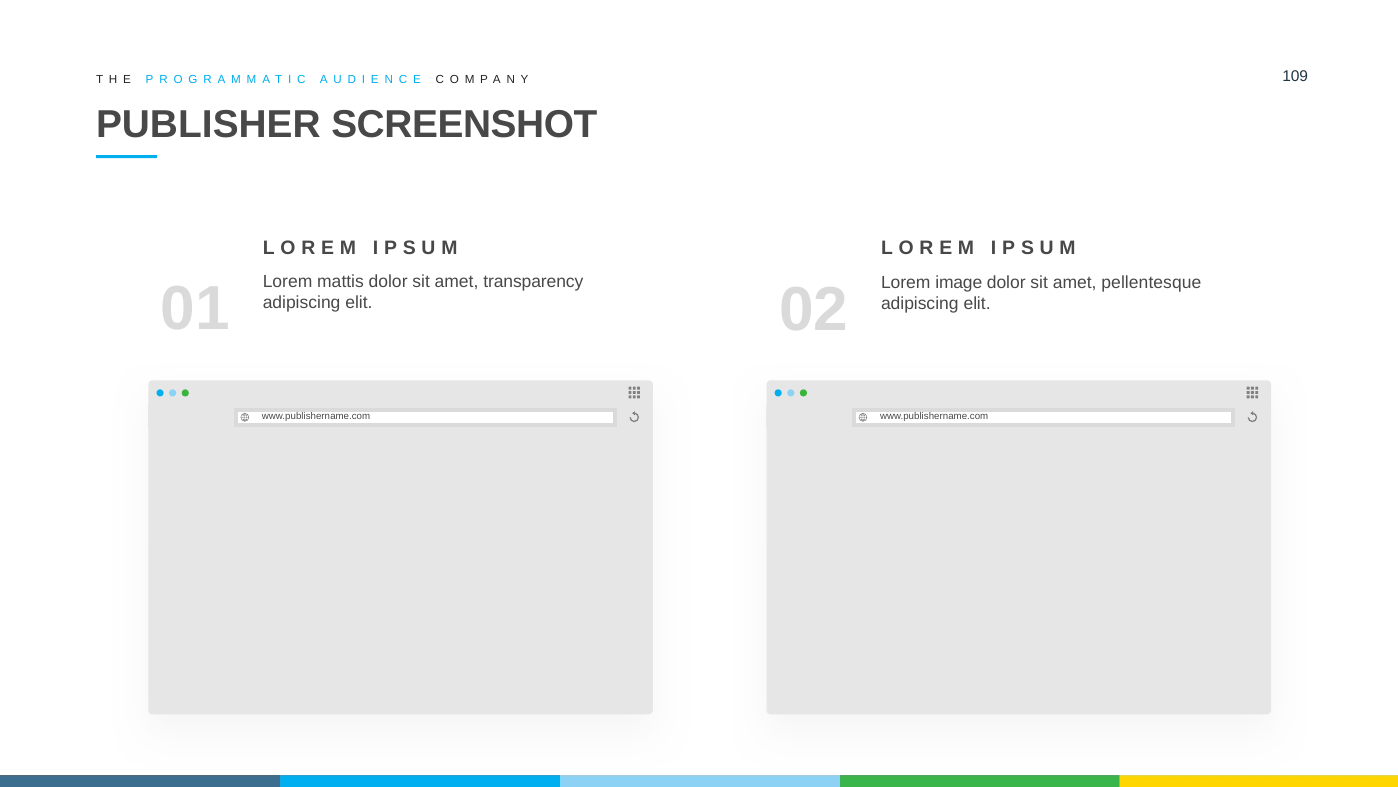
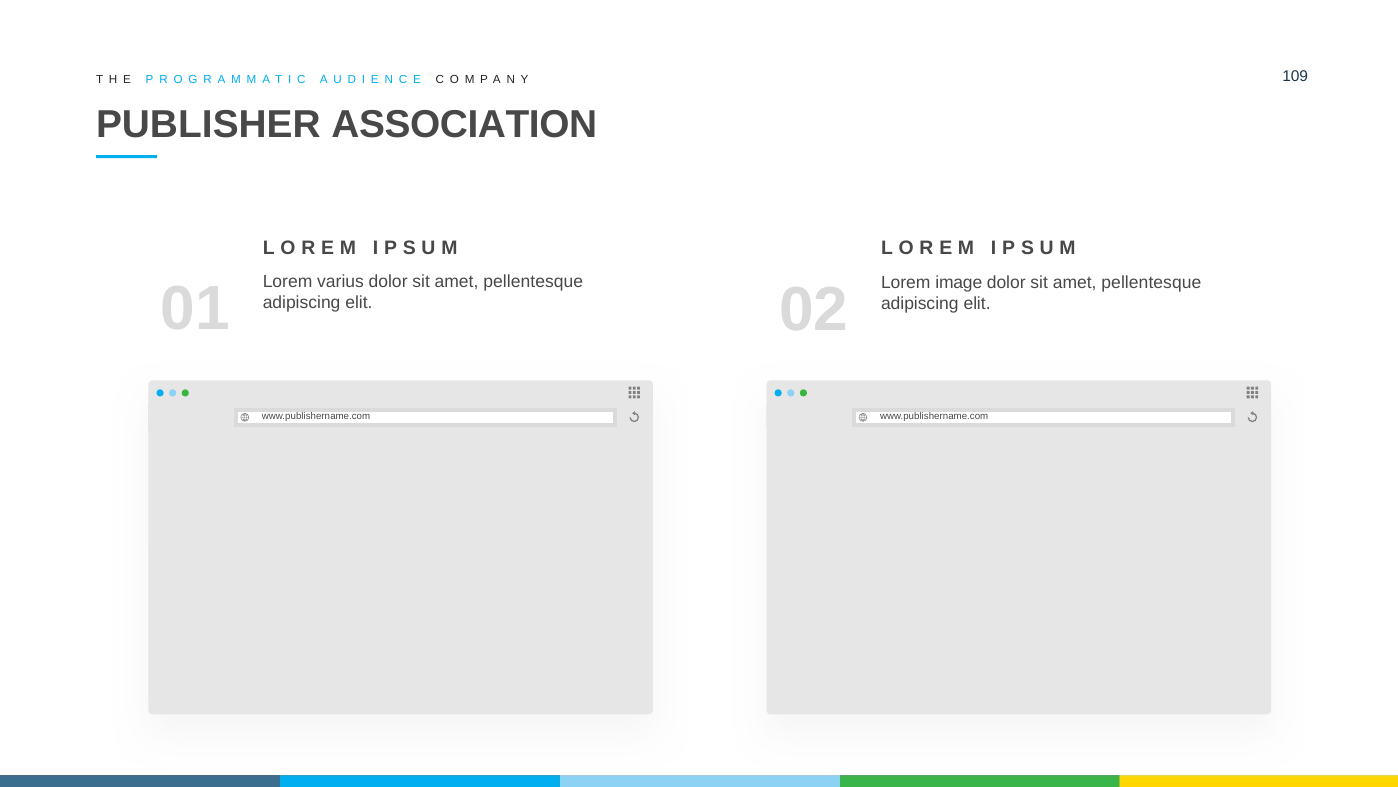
SCREENSHOT: SCREENSHOT -> ASSOCIATION
mattis: mattis -> varius
transparency at (533, 282): transparency -> pellentesque
